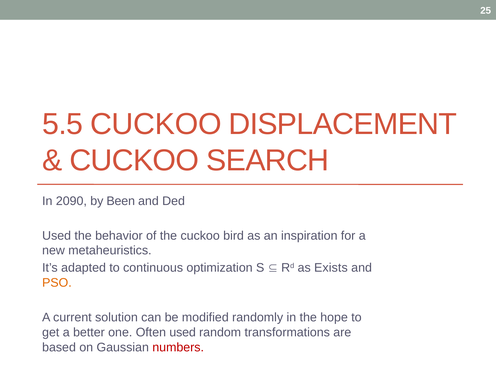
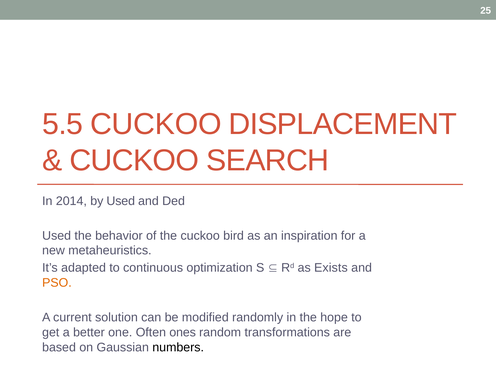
2090: 2090 -> 2014
by Been: Been -> Used
Often used: used -> ones
numbers colour: red -> black
